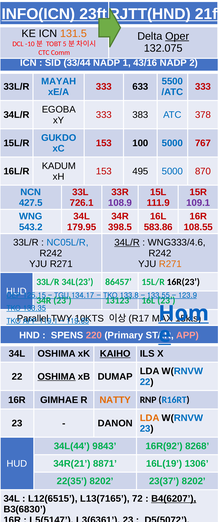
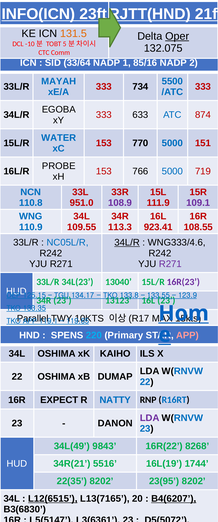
33/44: 33/44 -> 33/64
43/16: 43/16 -> 85/16
633: 633 -> 734
383: 383 -> 633
378: 378 -> 874
GUKDO: GUKDO -> WATER
100: 100 -> 770
767: 767 -> 151
KADUM: KADUM -> PROBE
495: 495 -> 766
870: 870 -> 719
427.5: 427.5 -> 110.8
726.1: 726.1 -> 951.0
543.2: 543.2 -> 110.9
179.95: 179.95 -> 109.55
398.5: 398.5 -> 113.3
583.86: 583.86 -> 923.41
R271 at (170, 264) colour: orange -> purple
86457: 86457 -> 13040
16R(23 colour: black -> purple
220 colour: pink -> light blue
KAIHO underline: present -> none
OSHIMA at (57, 376) underline: present -> none
GIMHAE: GIMHAE -> EXPECT
NATTY colour: orange -> blue
LDA at (150, 418) colour: orange -> purple
34L(44: 34L(44 -> 34L(49
16R(92: 16R(92 -> 16R(22
8871: 8871 -> 5516
1306: 1306 -> 1744
23(37: 23(37 -> 23(95
L12(6515 underline: none -> present
72: 72 -> 20
